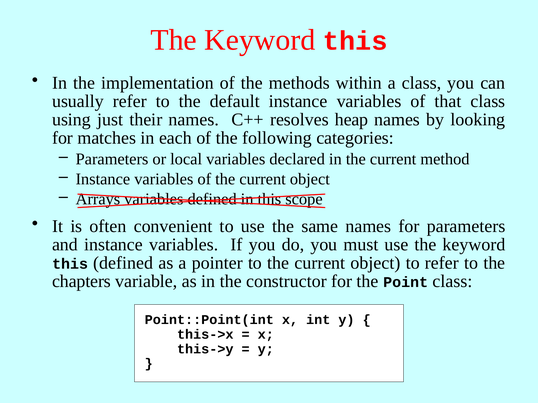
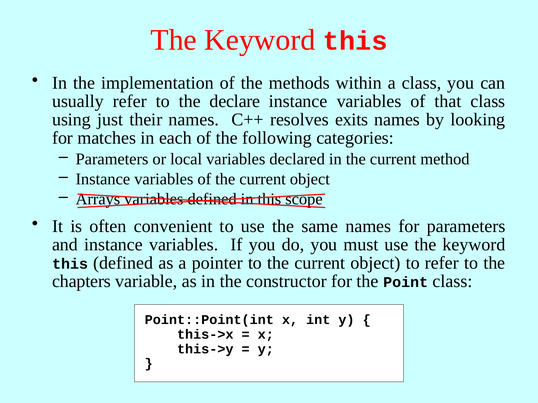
default: default -> declare
heap: heap -> exits
